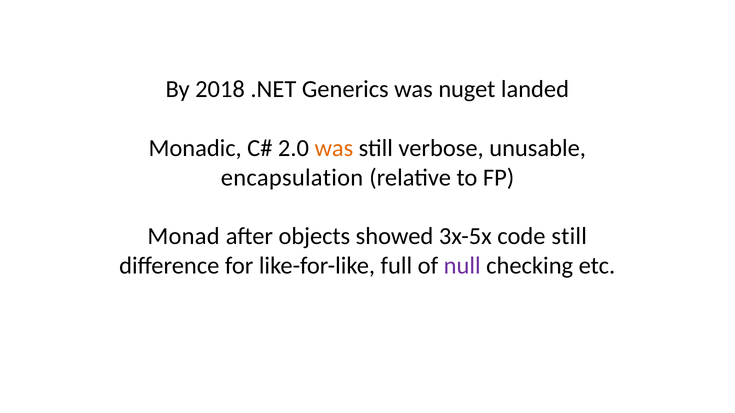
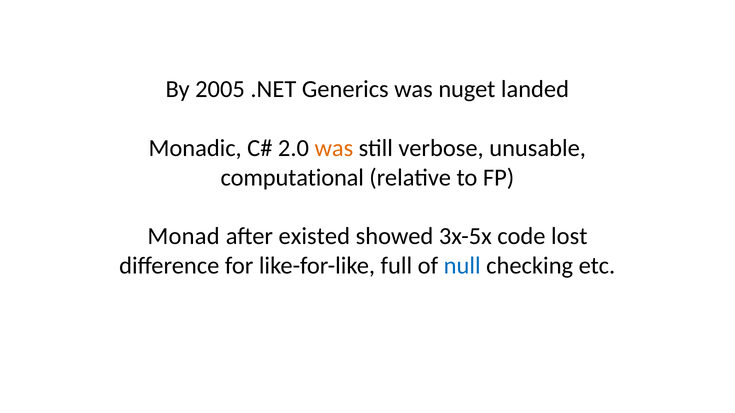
2018: 2018 -> 2005
encapsulation: encapsulation -> computational
objects: objects -> existed
code still: still -> lost
null colour: purple -> blue
